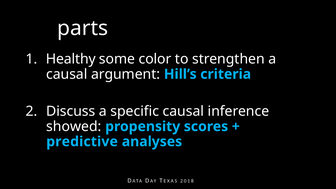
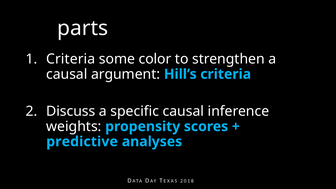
Healthy at (71, 59): Healthy -> Criteria
showed: showed -> weights
